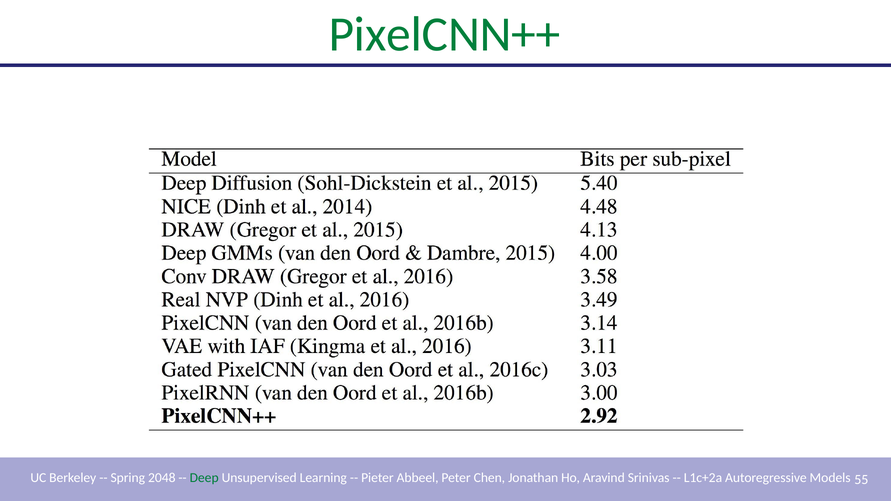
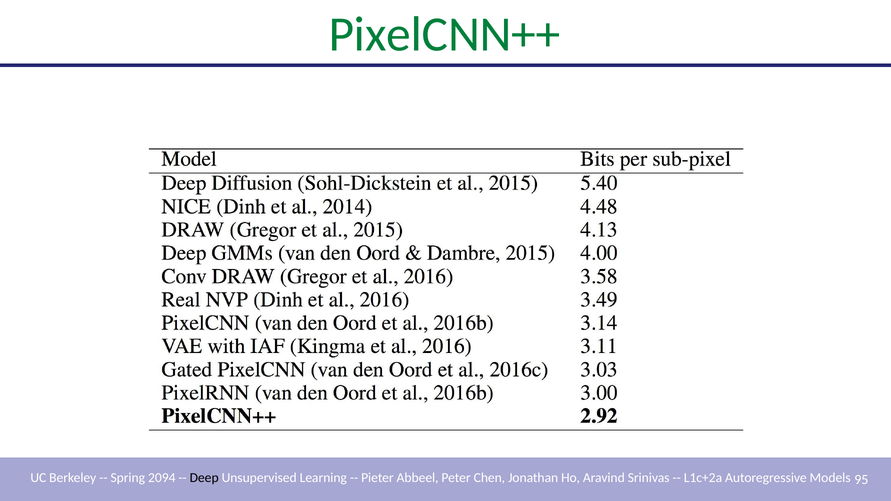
2048: 2048 -> 2094
Deep colour: green -> black
55: 55 -> 95
